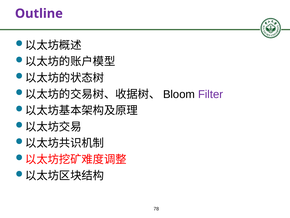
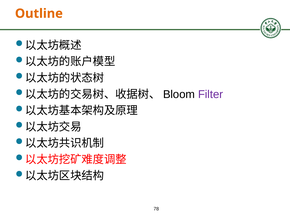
Outline colour: purple -> orange
